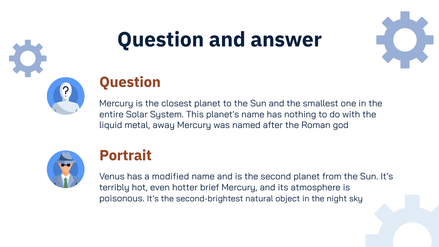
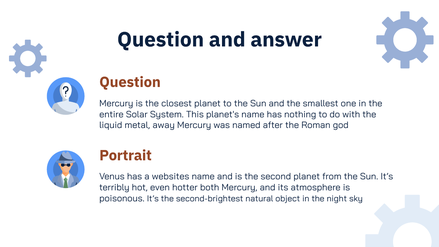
modified: modified -> websites
brief: brief -> both
